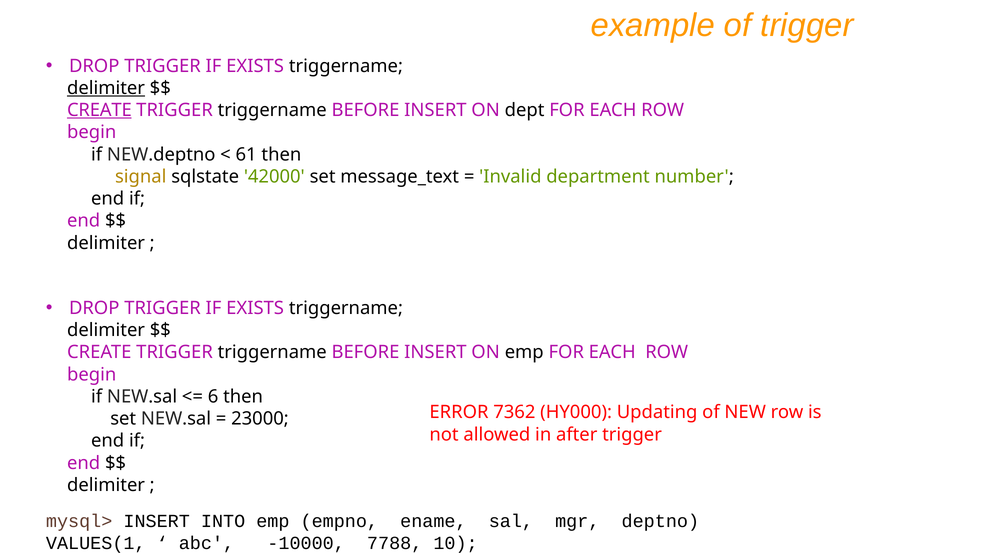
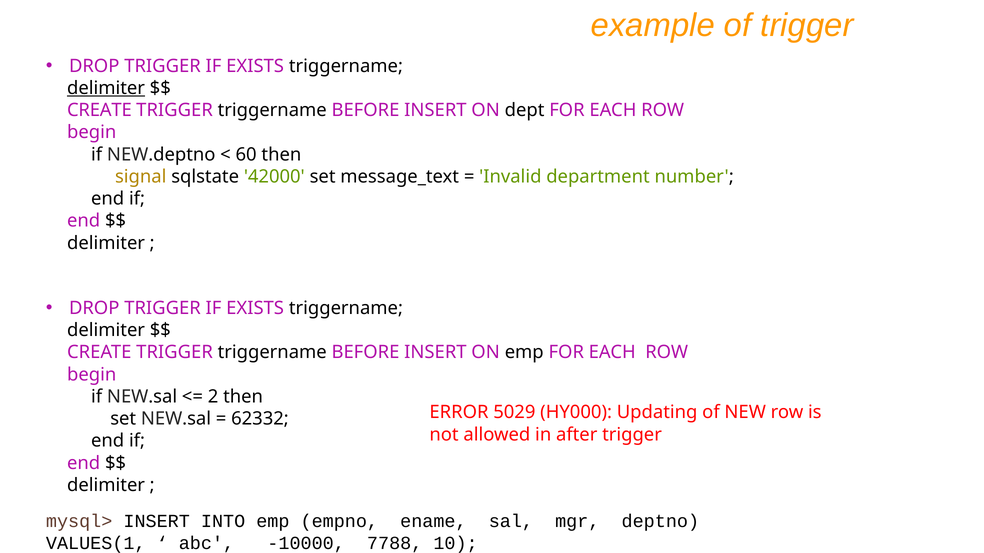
CREATE at (99, 110) underline: present -> none
61: 61 -> 60
6: 6 -> 2
7362: 7362 -> 5029
23000: 23000 -> 62332
